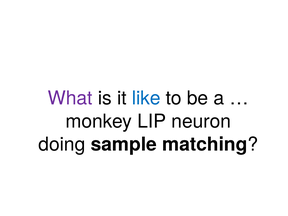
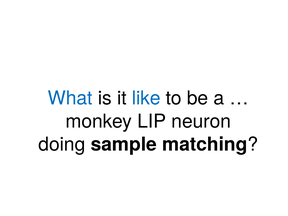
What colour: purple -> blue
